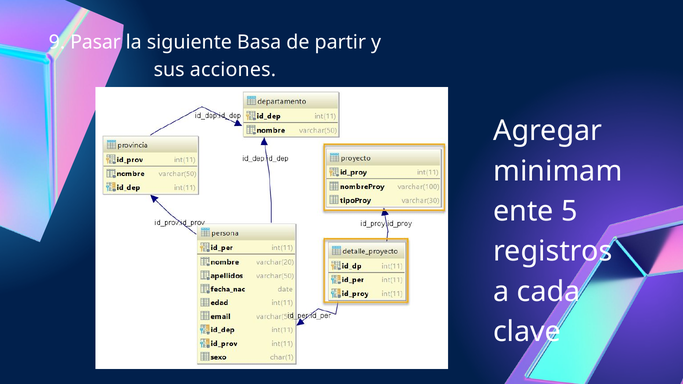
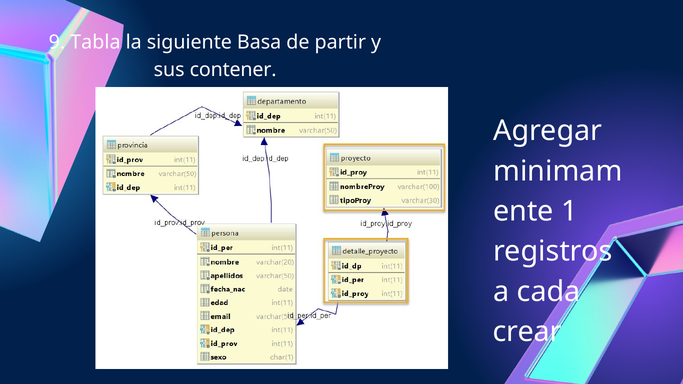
Pasar: Pasar -> Tabla
acciones: acciones -> contener
5: 5 -> 1
clave: clave -> crear
